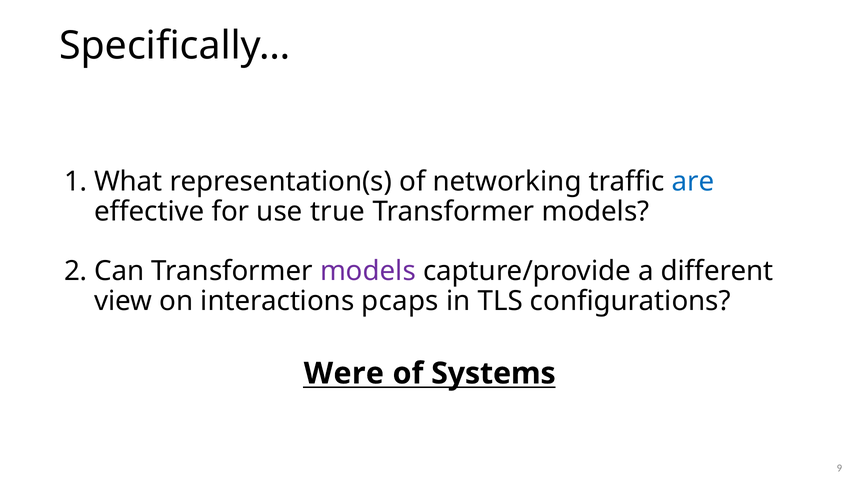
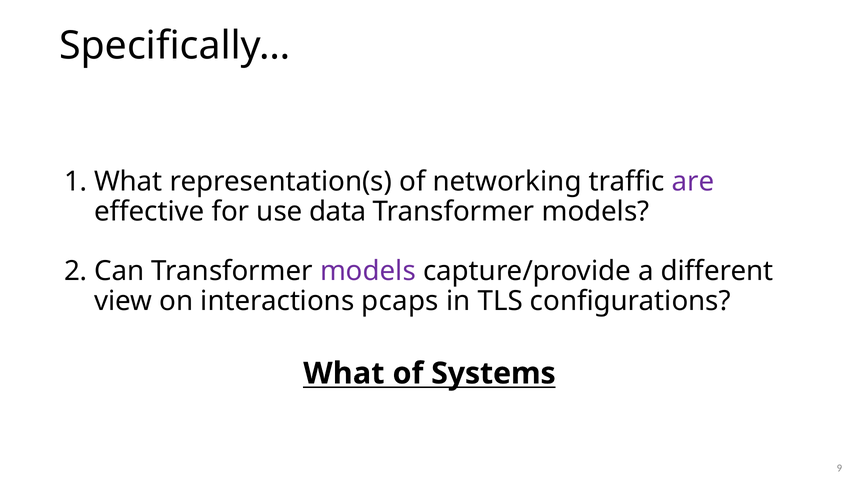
are colour: blue -> purple
true: true -> data
Were: Were -> What
